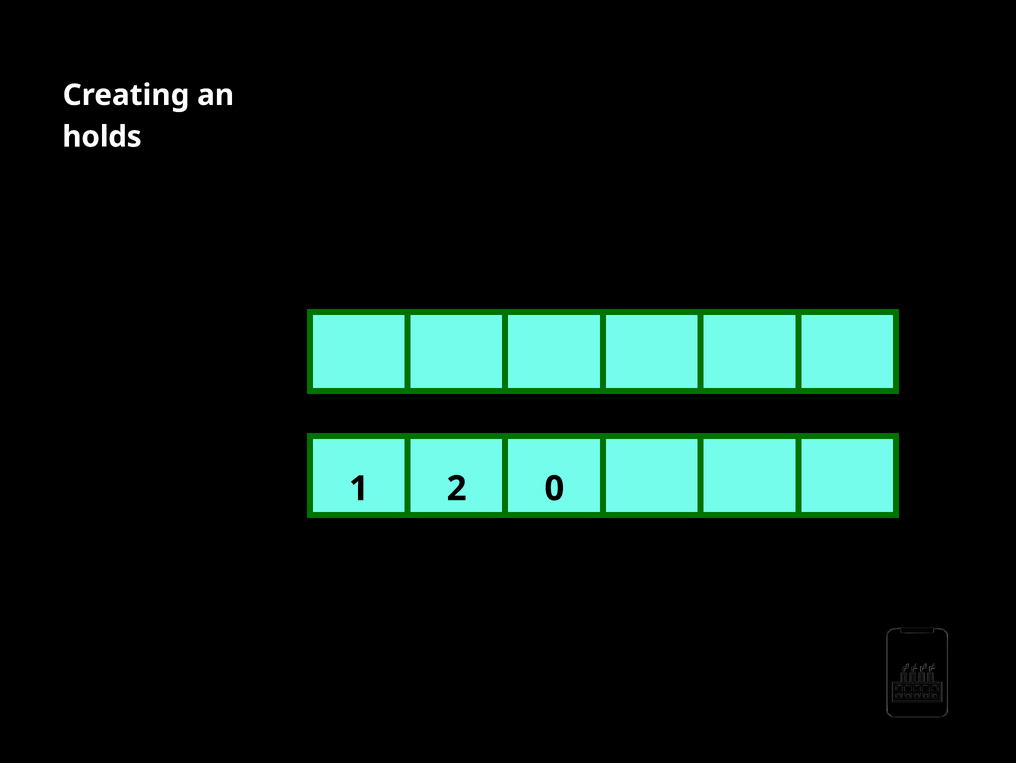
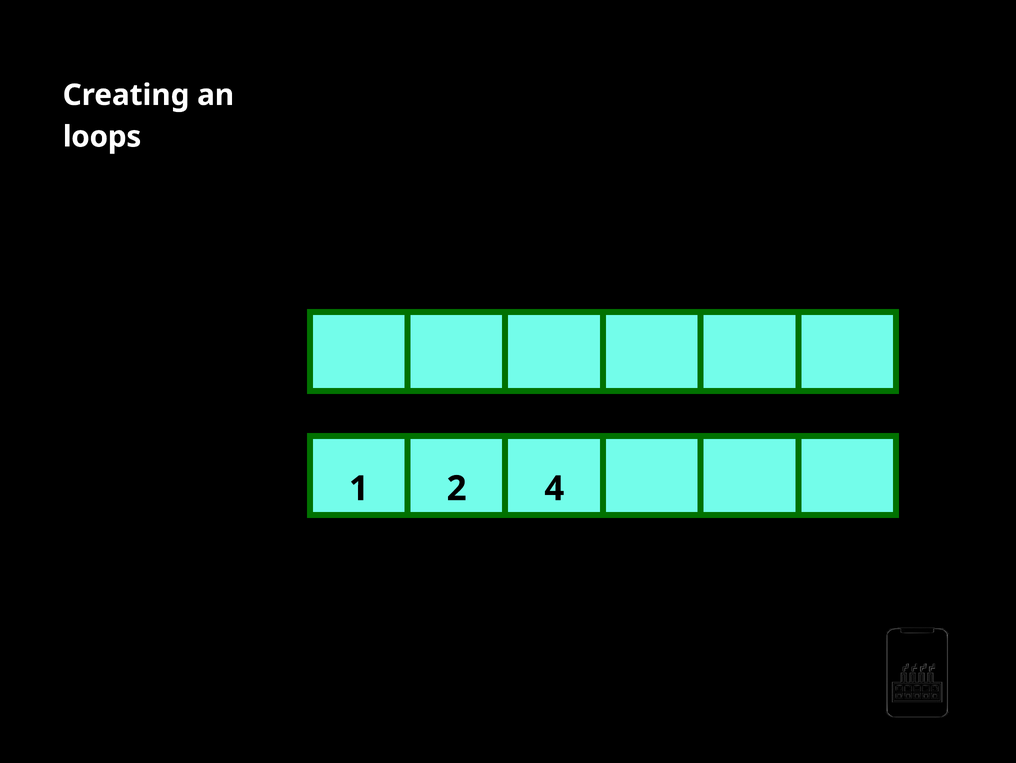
holds: holds -> loops
0: 0 -> 4
